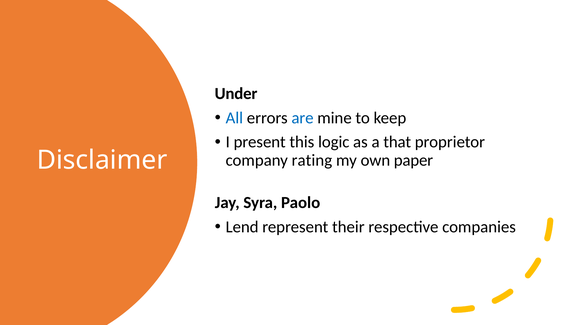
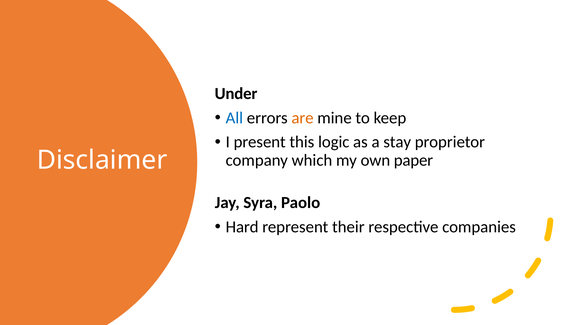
are colour: blue -> orange
that: that -> stay
rating: rating -> which
Lend: Lend -> Hard
